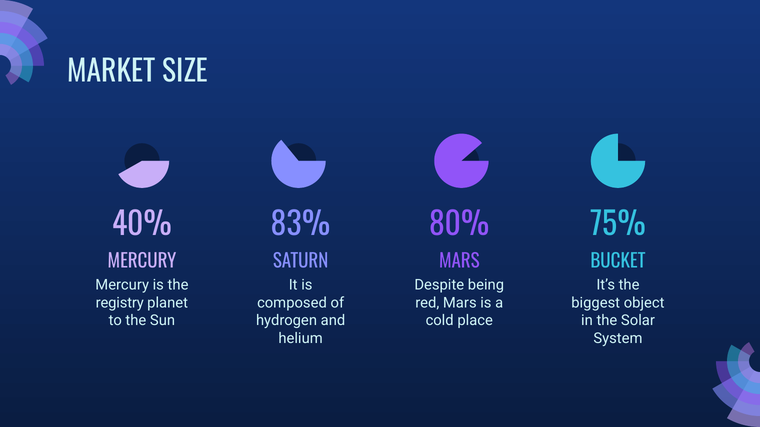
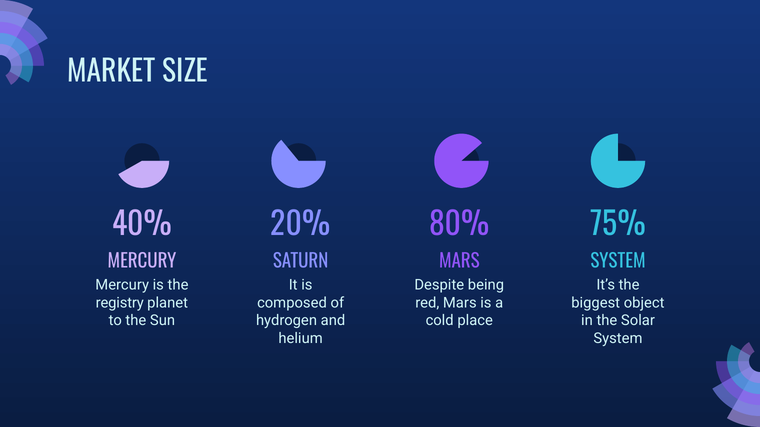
83%: 83% -> 20%
MARS BUCKET: BUCKET -> SYSTEM
